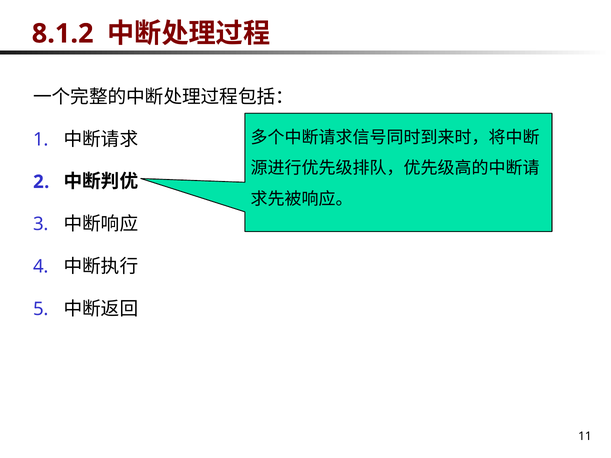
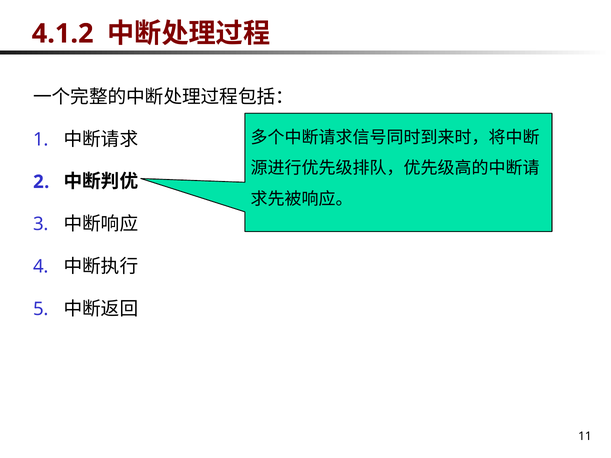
8.1.2: 8.1.2 -> 4.1.2
